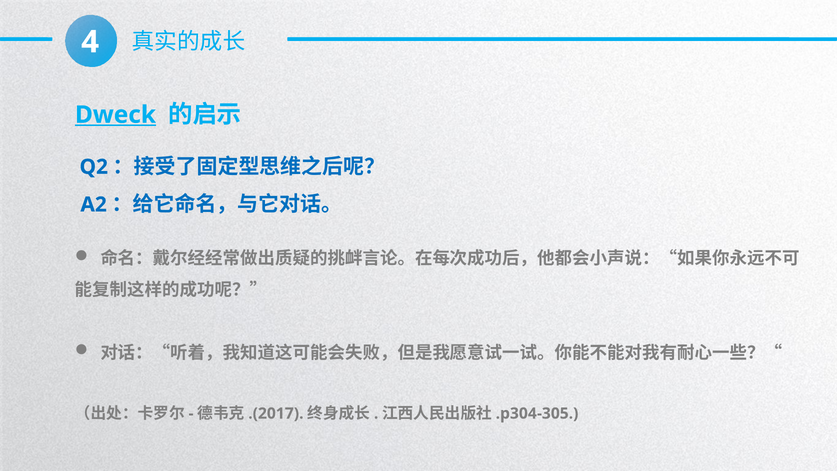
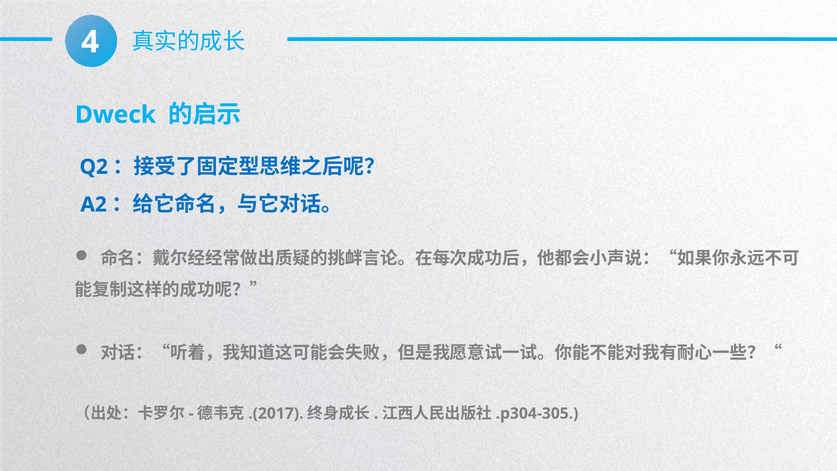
Dweck underline: present -> none
